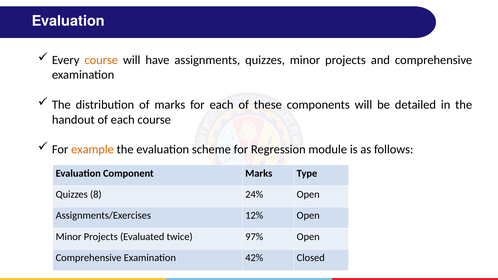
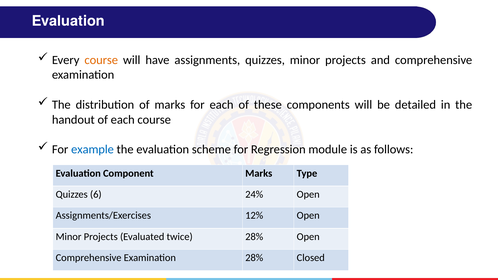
example colour: orange -> blue
8: 8 -> 6
twice 97%: 97% -> 28%
Examination 42%: 42% -> 28%
